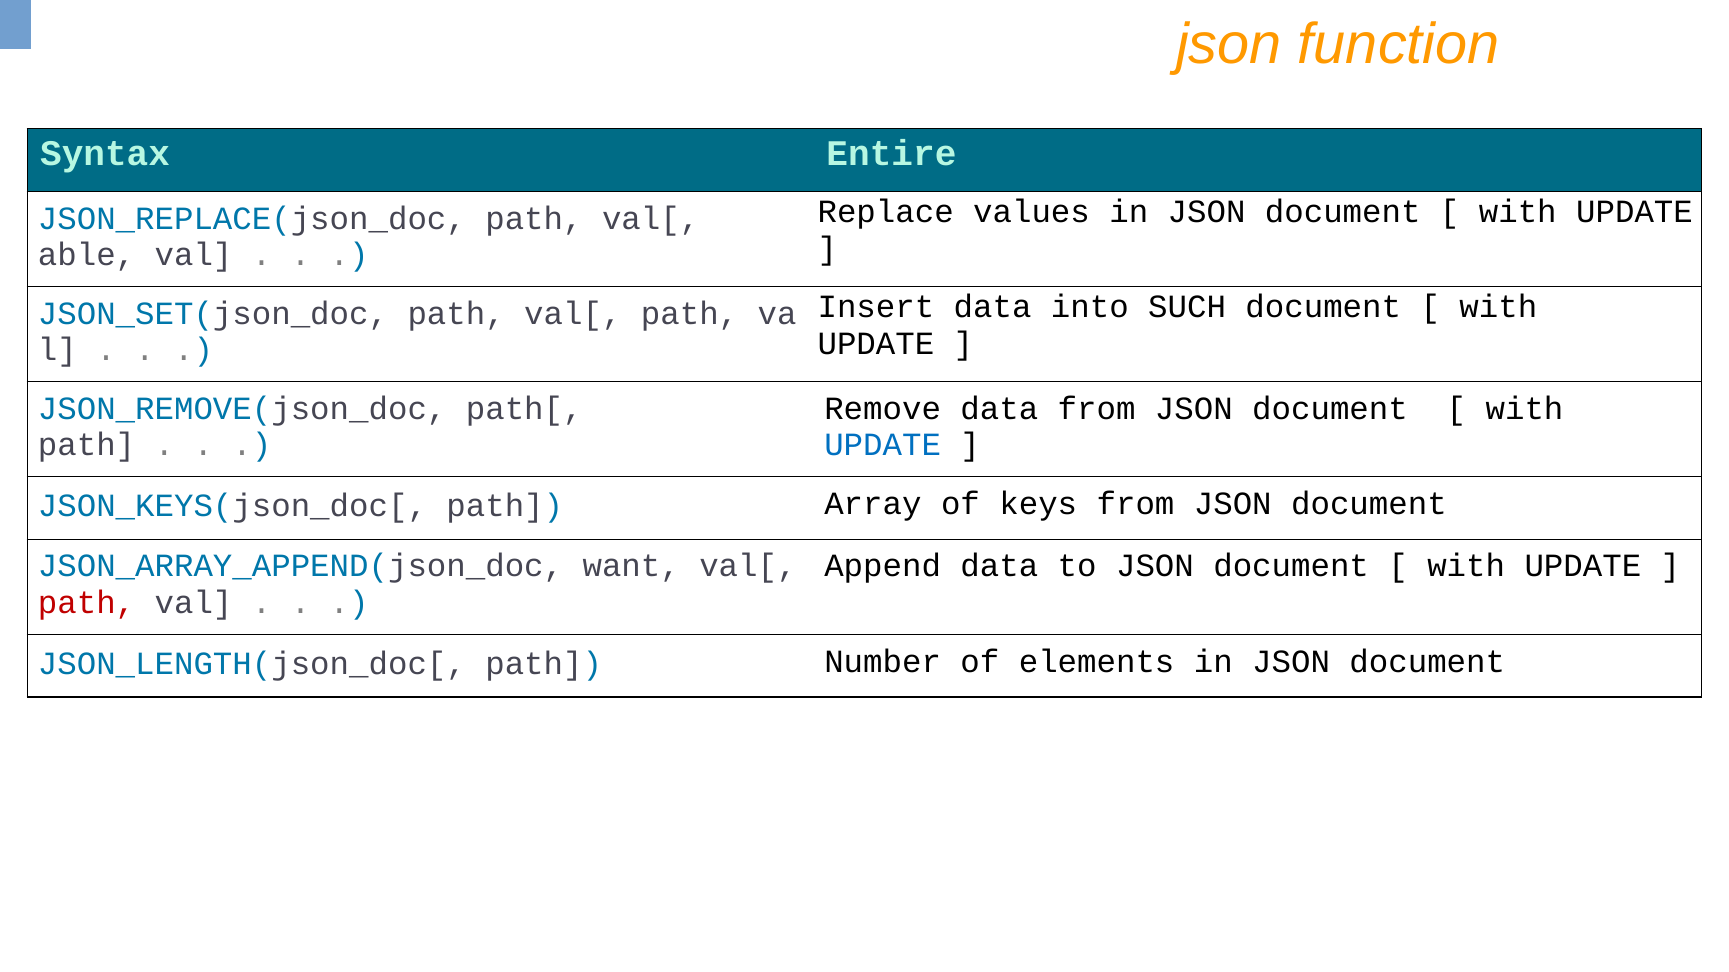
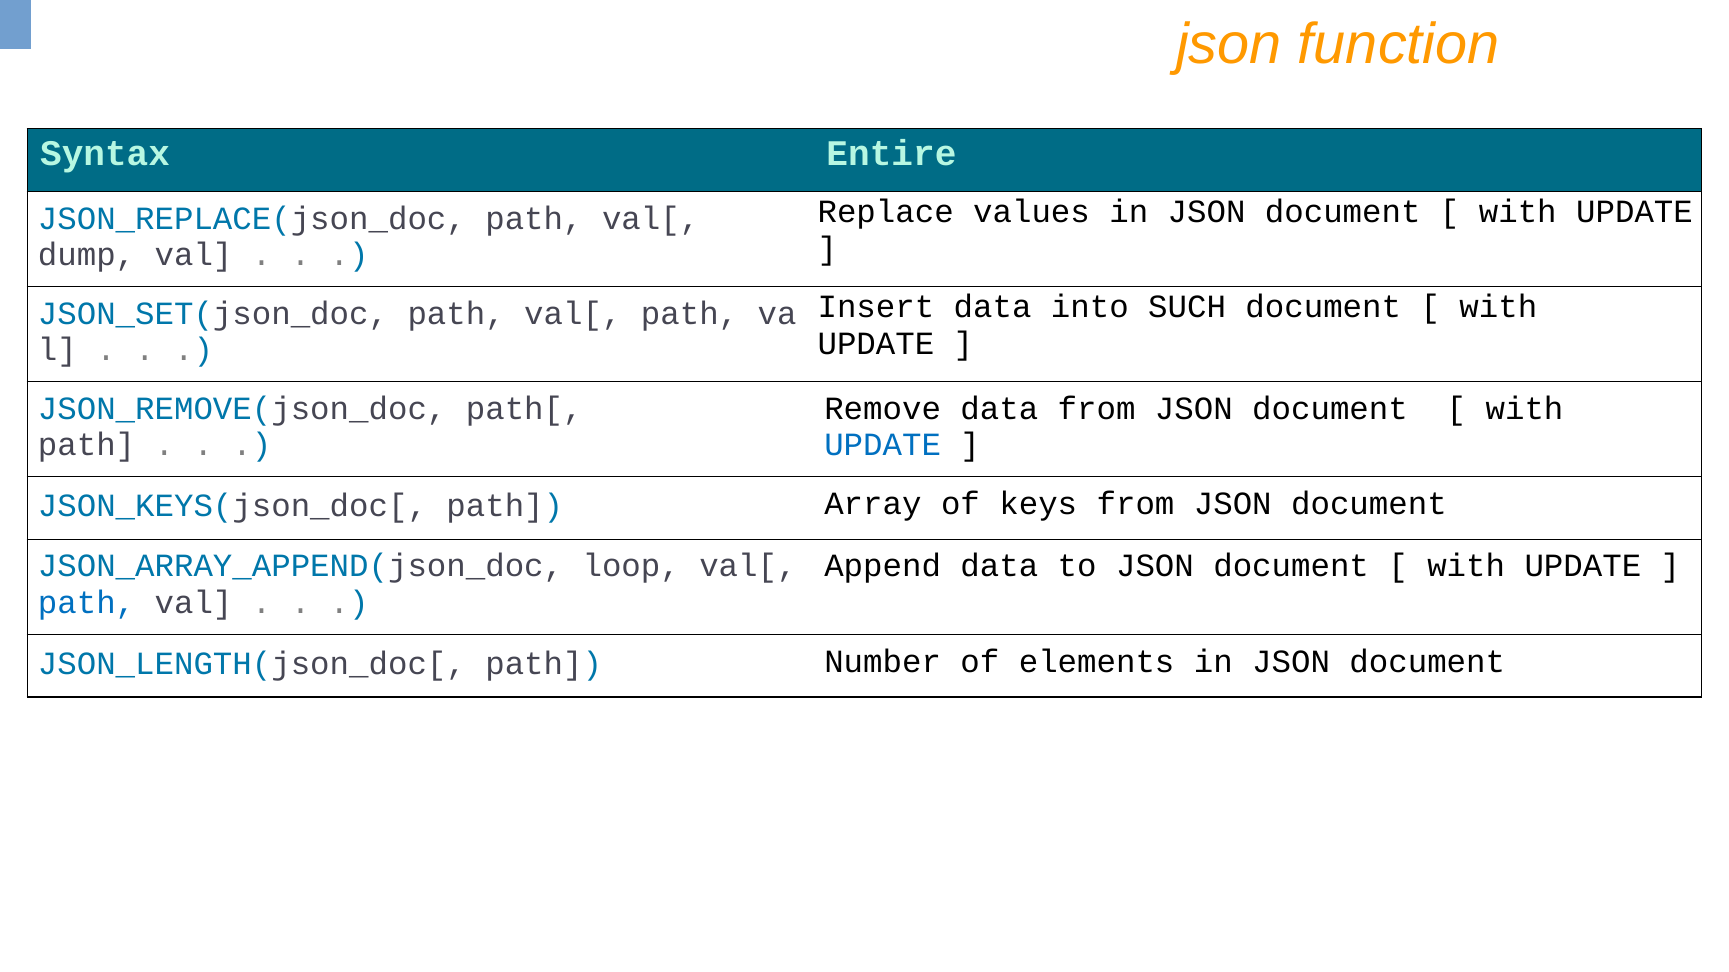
able: able -> dump
want: want -> loop
path at (87, 603) colour: red -> blue
